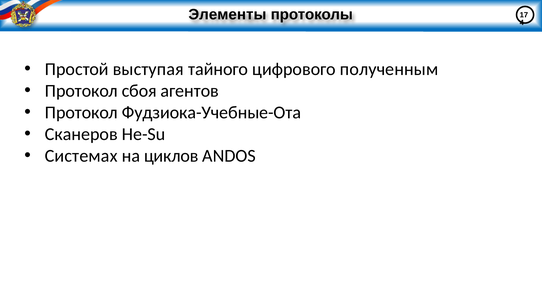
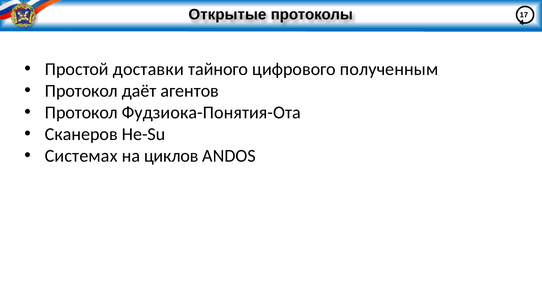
Элементы: Элементы -> Открытые
выступая: выступая -> доставки
сбоя: сбоя -> даёт
Фудзиока-Учебные-Ота: Фудзиока-Учебные-Ота -> Фудзиока-Понятия-Ота
